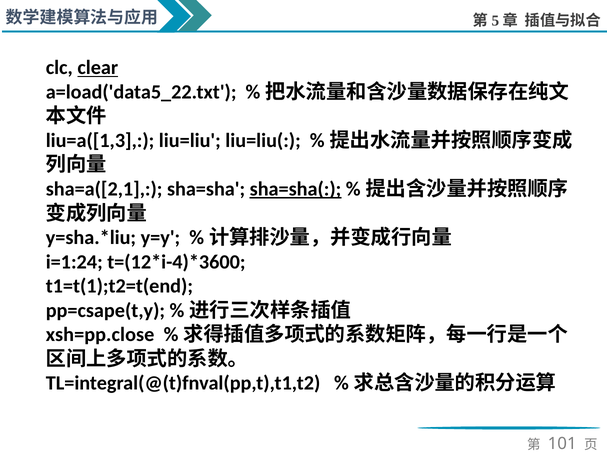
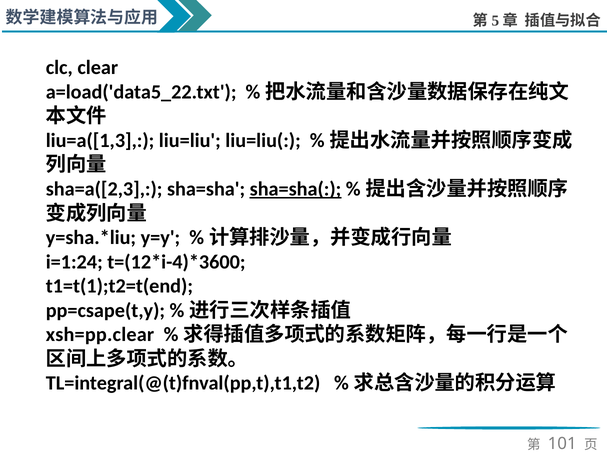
clear underline: present -> none
sha=a([2,1: sha=a([2,1 -> sha=a([2,3
xsh=pp.close: xsh=pp.close -> xsh=pp.clear
